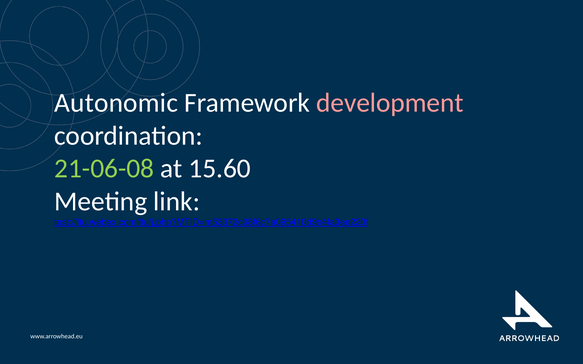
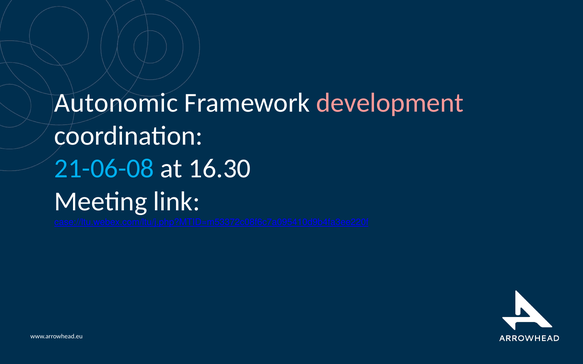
21-06-08 colour: light green -> light blue
15.60: 15.60 -> 16.30
test://ltu.webex.com/ltu/j.php?MTID=m53372c08f6c7a095410d9b4fa3ee220f: test://ltu.webex.com/ltu/j.php?MTID=m53372c08f6c7a095410d9b4fa3ee220f -> case://ltu.webex.com/ltu/j.php?MTID=m53372c08f6c7a095410d9b4fa3ee220f
